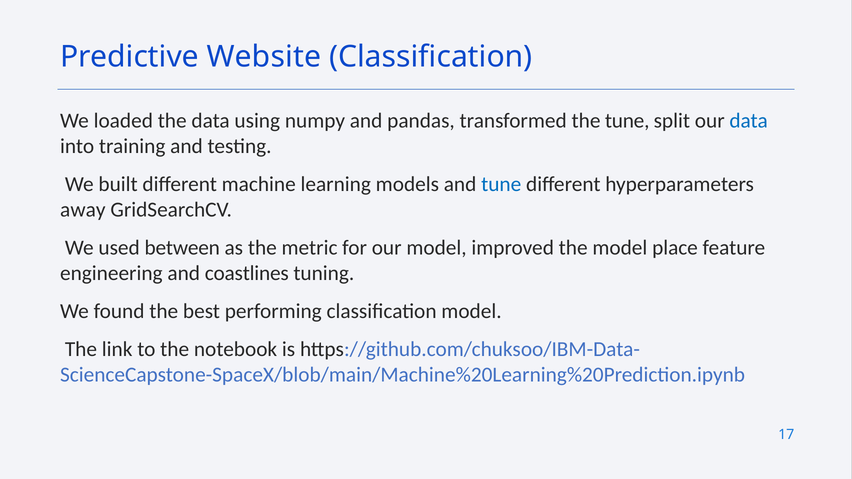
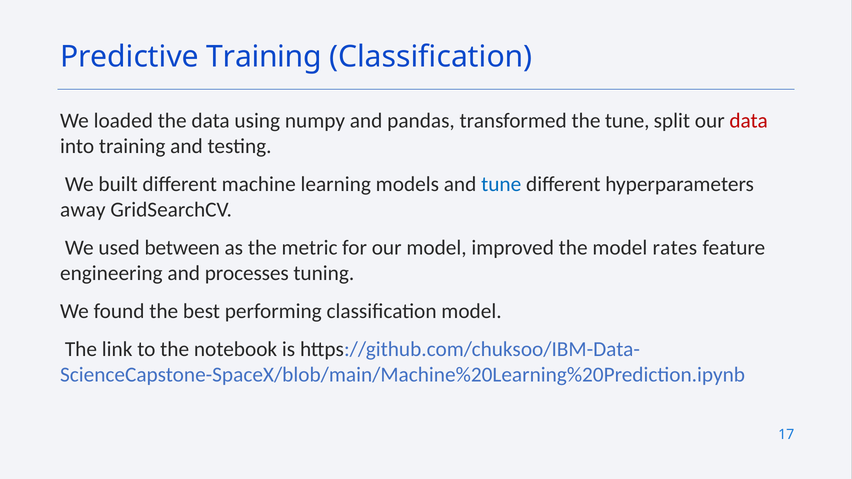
Predictive Website: Website -> Training
data at (749, 121) colour: blue -> red
place: place -> rates
coastlines: coastlines -> processes
